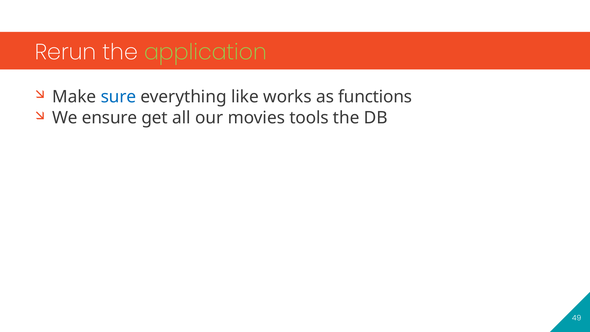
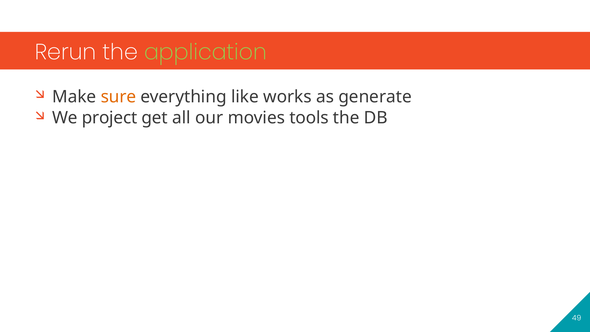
sure colour: blue -> orange
functions: functions -> generate
ensure: ensure -> project
